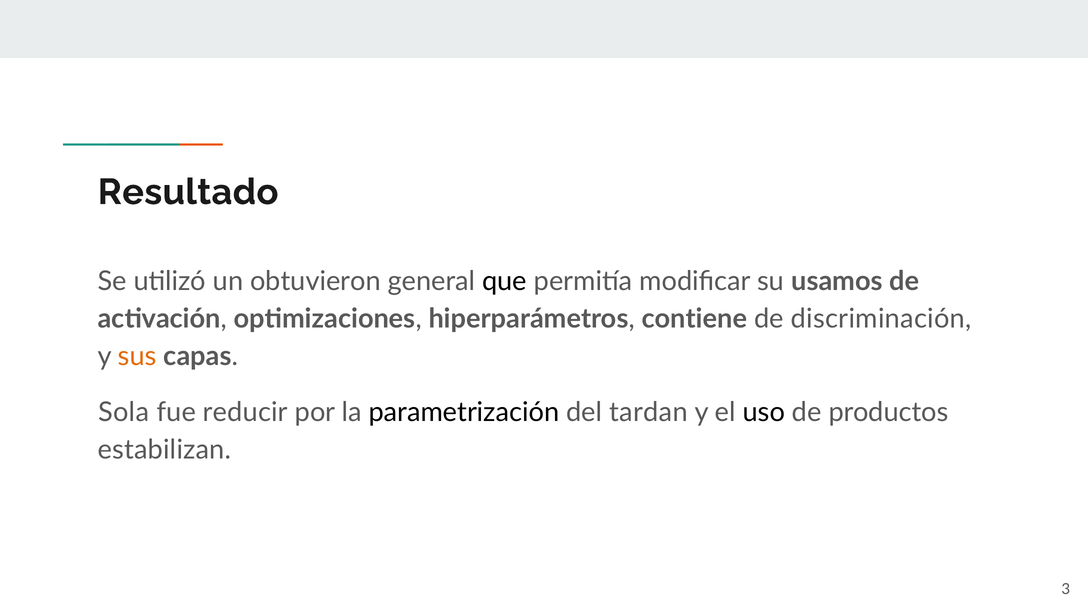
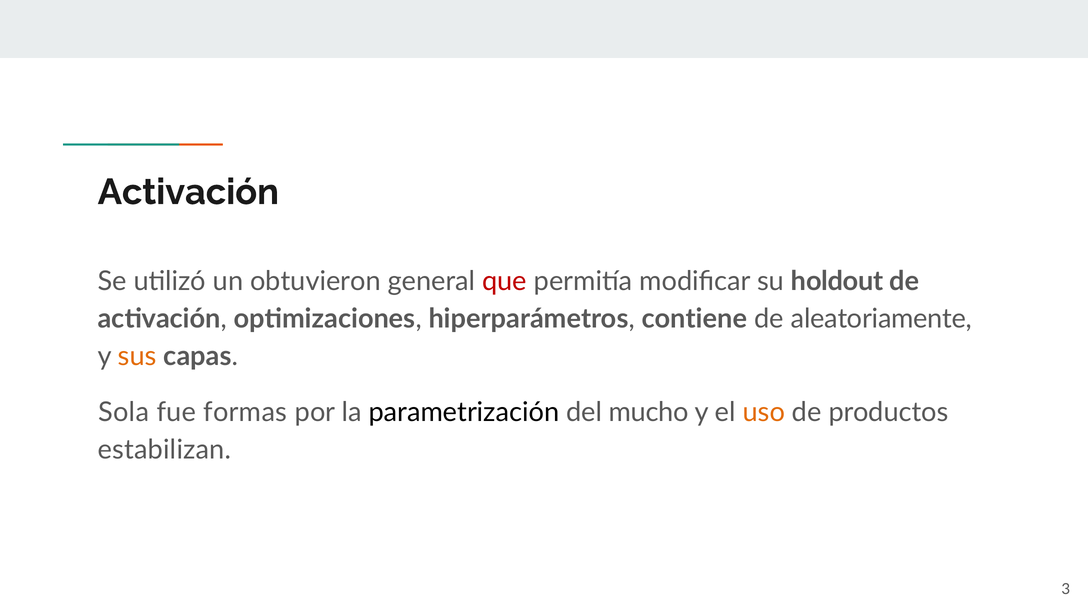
Resultado at (188, 192): Resultado -> Activación
que colour: black -> red
usamos: usamos -> holdout
discriminación: discriminación -> aleatoriamente
reducir: reducir -> formas
tardan: tardan -> mucho
uso colour: black -> orange
